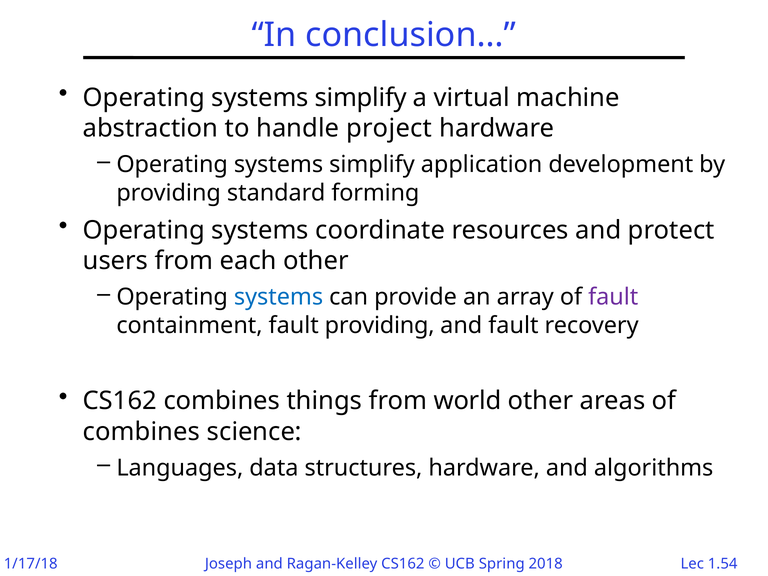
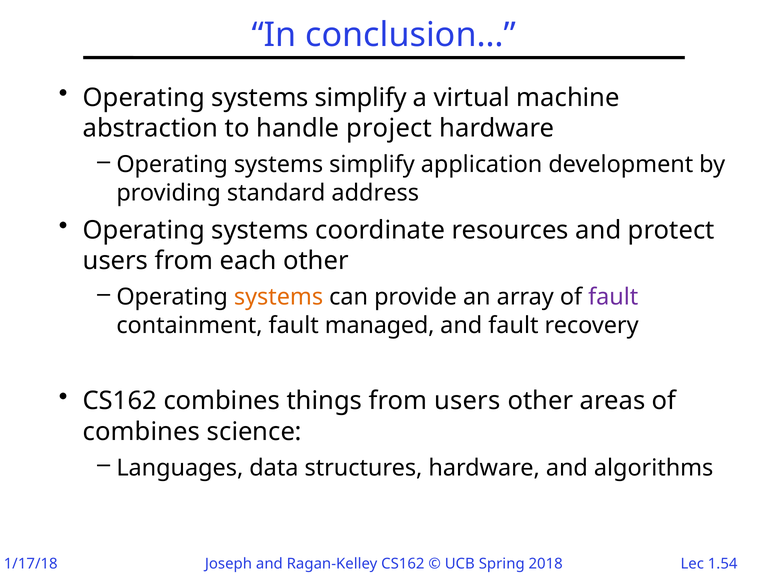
forming: forming -> address
systems at (279, 297) colour: blue -> orange
fault providing: providing -> managed
from world: world -> users
